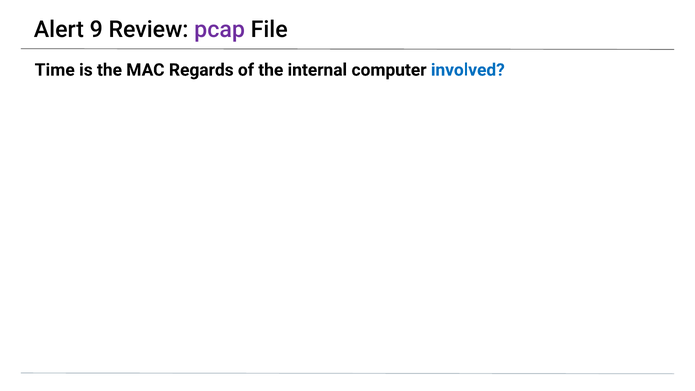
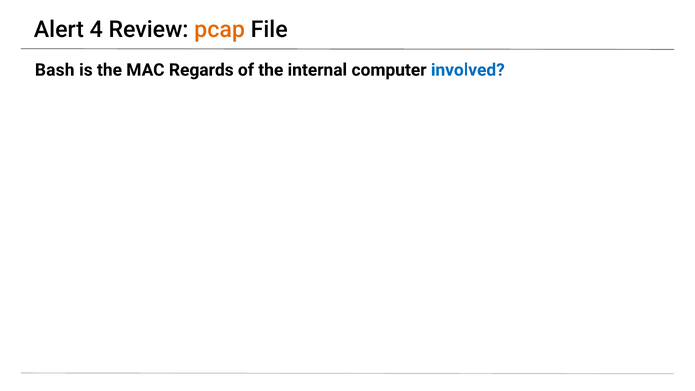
9: 9 -> 4
pcap colour: purple -> orange
Time: Time -> Bash
